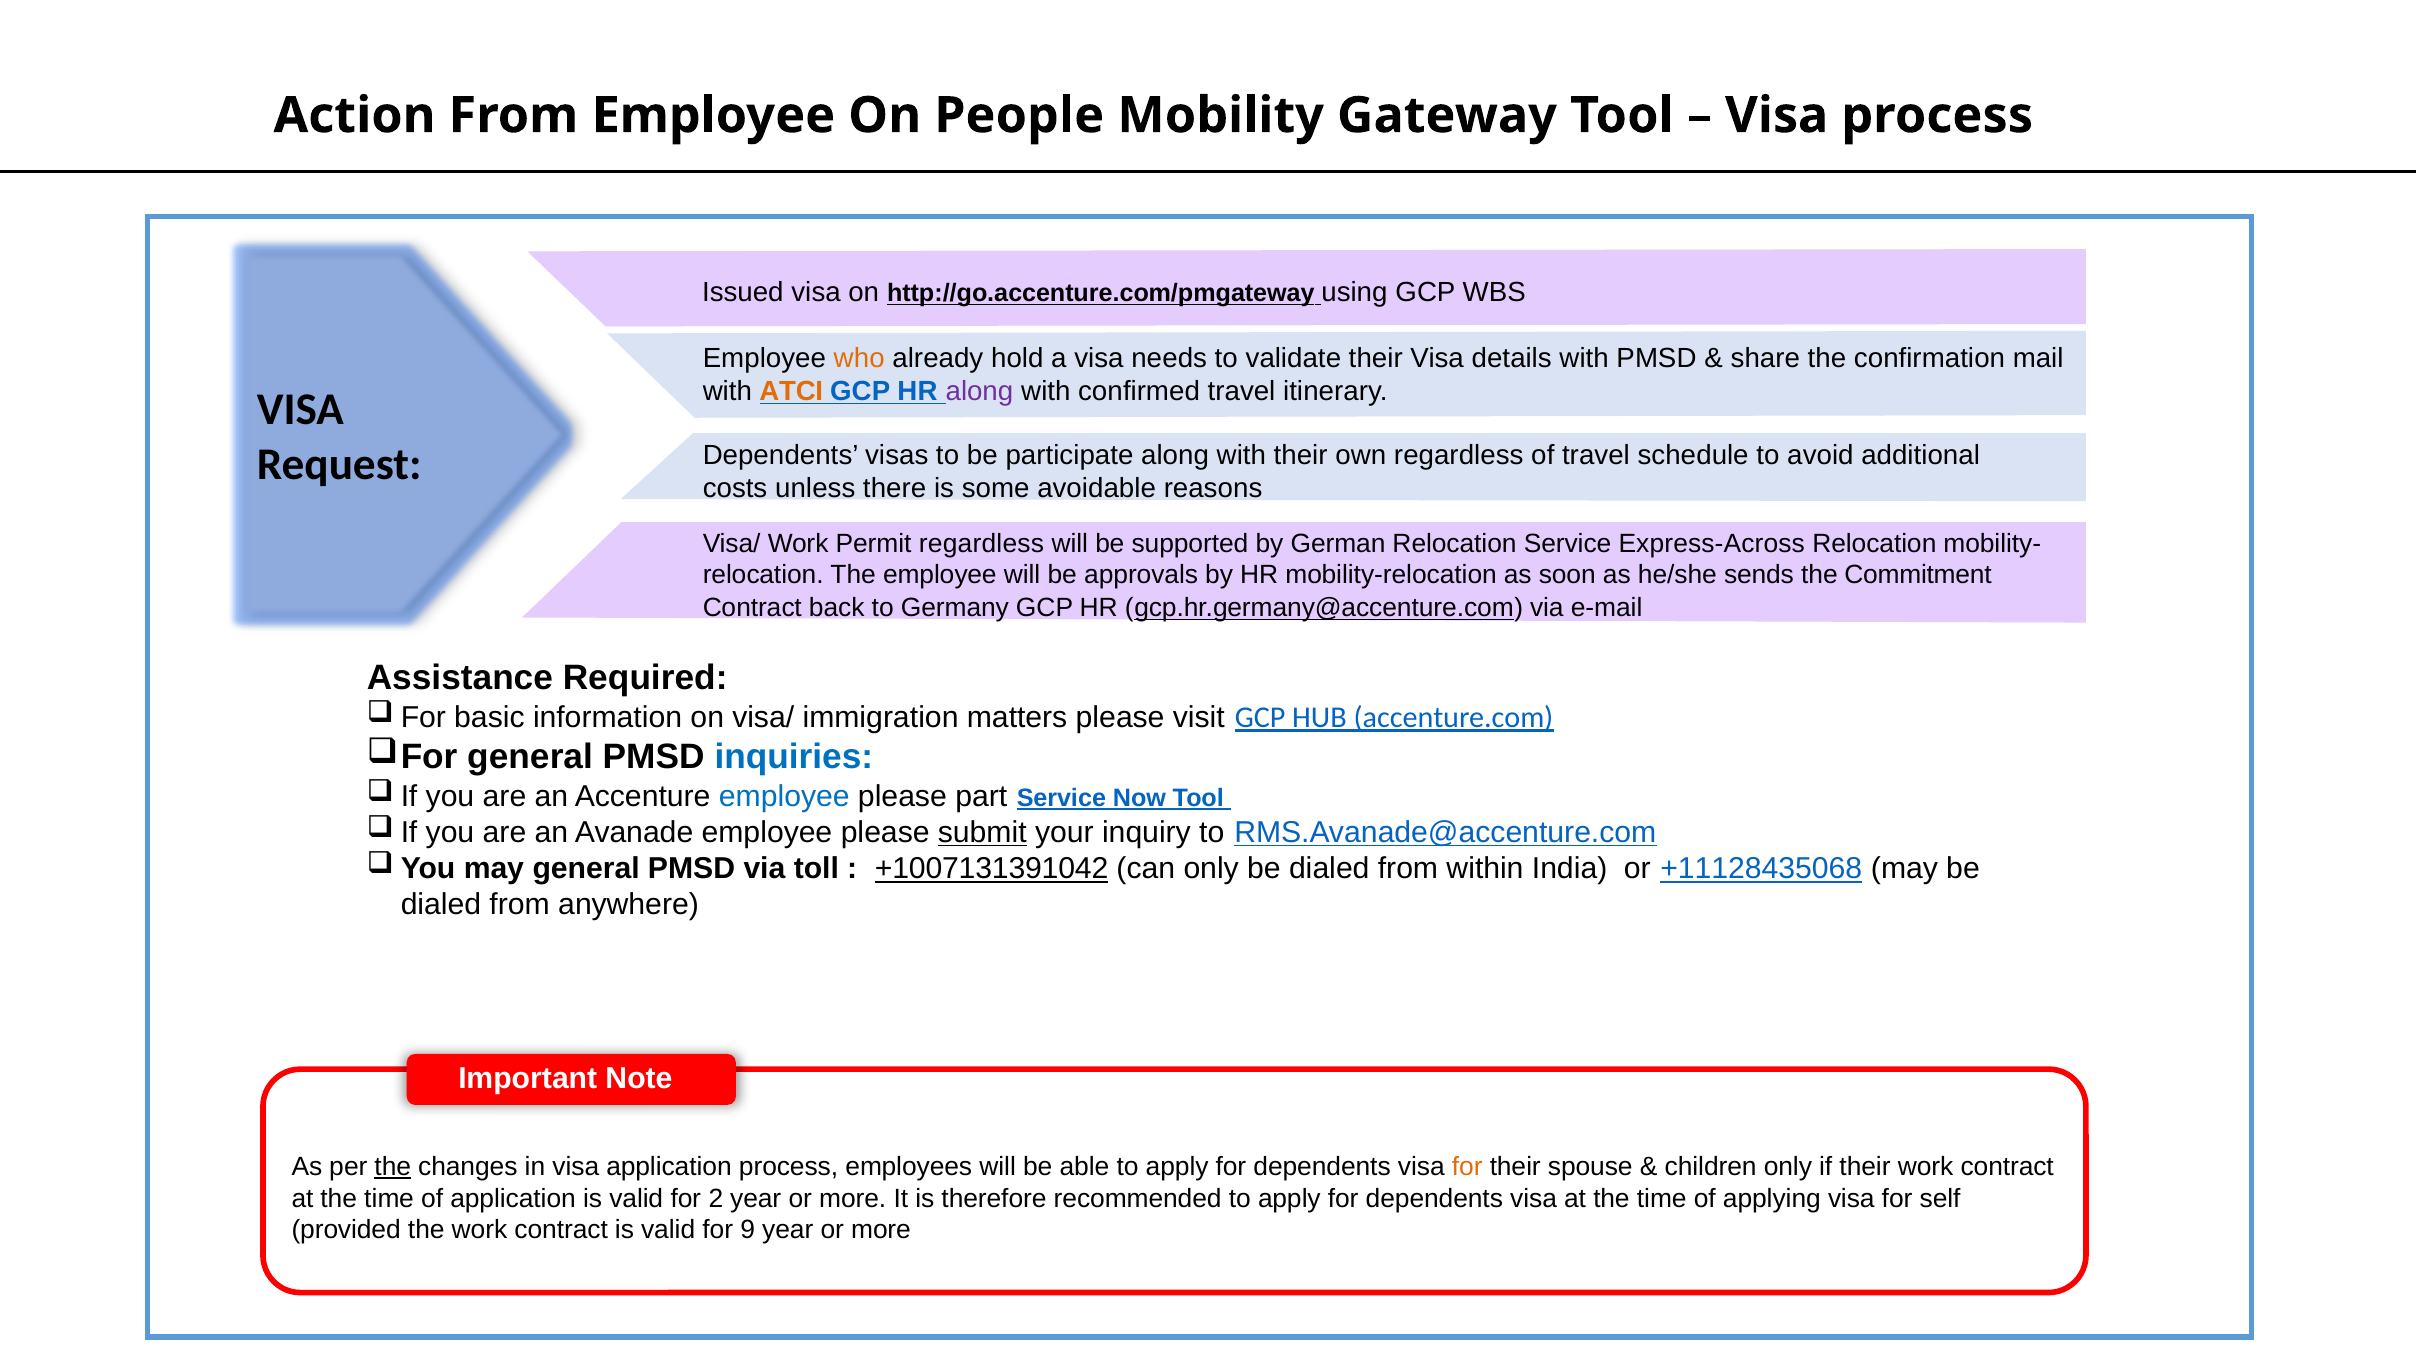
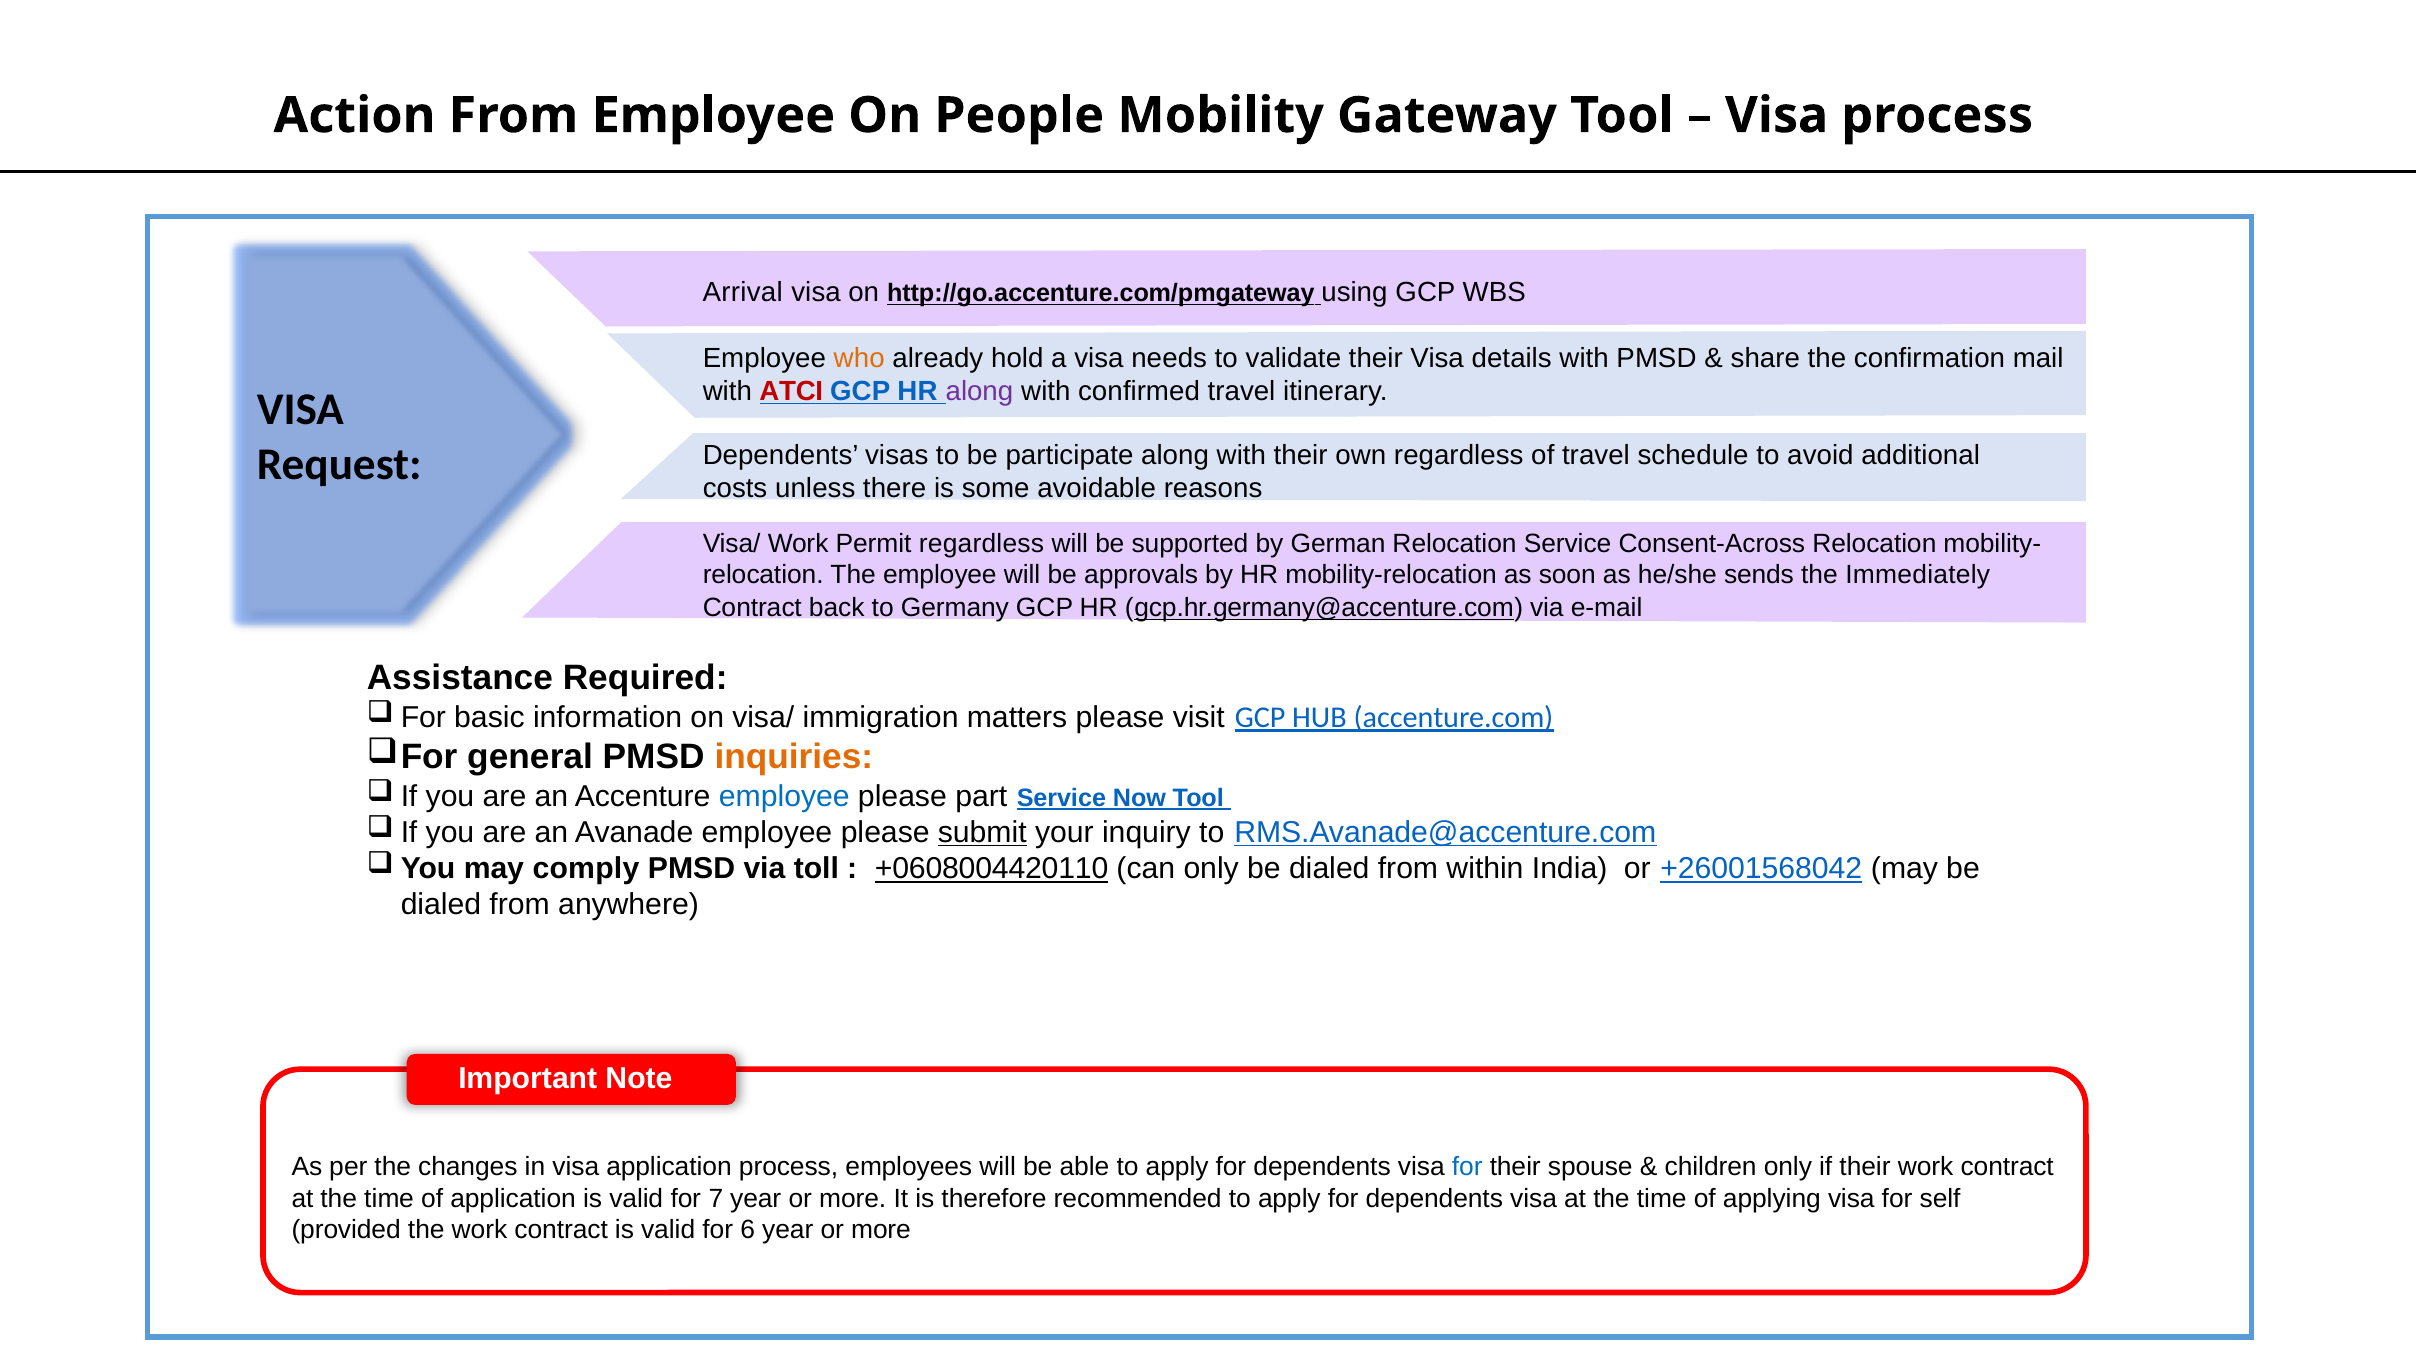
Issued: Issued -> Arrival
ATCI colour: orange -> red
Express-Across: Express-Across -> Consent-Across
Commitment: Commitment -> Immediately
inquiries colour: blue -> orange
may general: general -> comply
+1007131391042: +1007131391042 -> +0608004420110
+11128435068: +11128435068 -> +26001568042
the at (393, 1167) underline: present -> none
for at (1467, 1167) colour: orange -> blue
2: 2 -> 7
9: 9 -> 6
